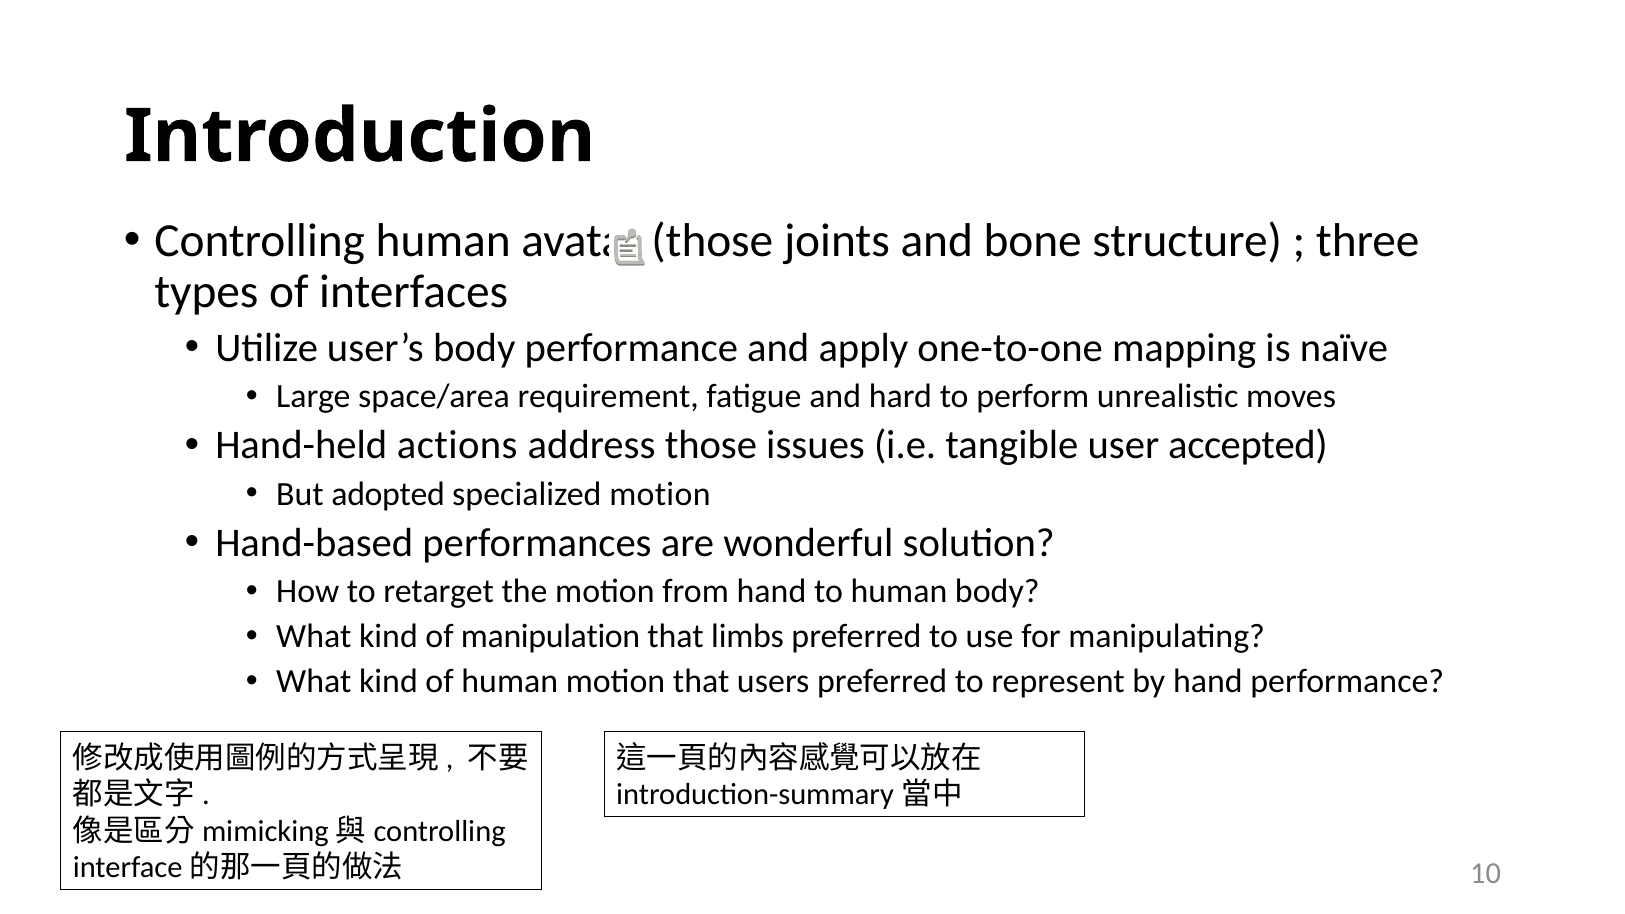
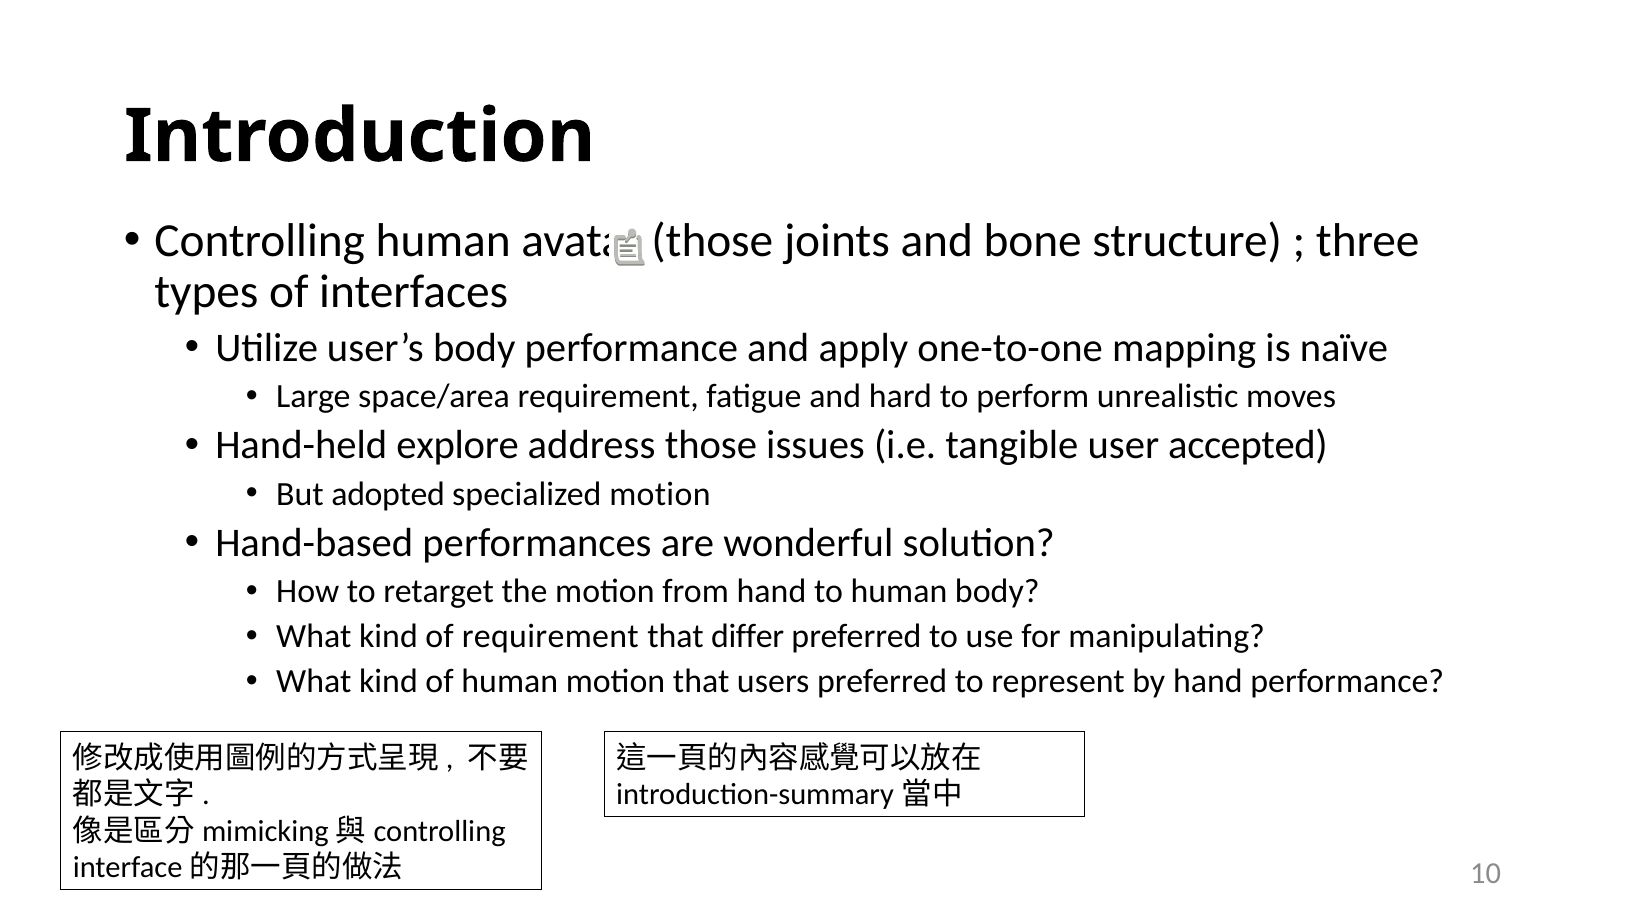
actions: actions -> explore
of manipulation: manipulation -> requirement
limbs: limbs -> differ
